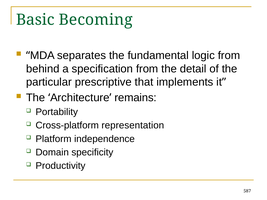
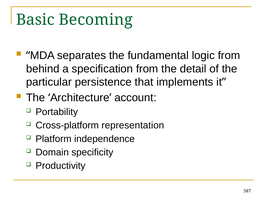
prescriptive: prescriptive -> persistence
remains: remains -> account
